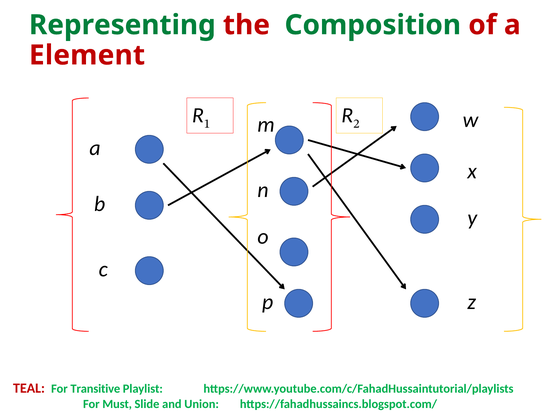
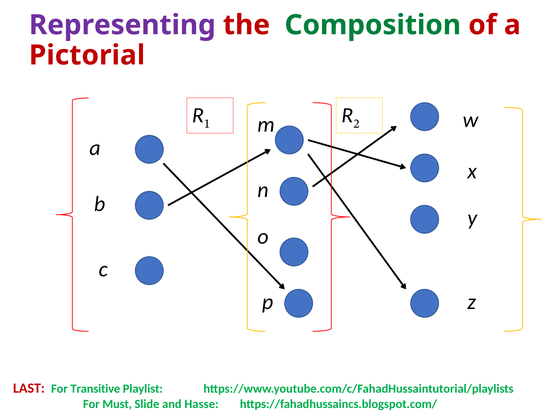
Representing colour: green -> purple
Element: Element -> Pictorial
TEAL: TEAL -> LAST
Union: Union -> Hasse
